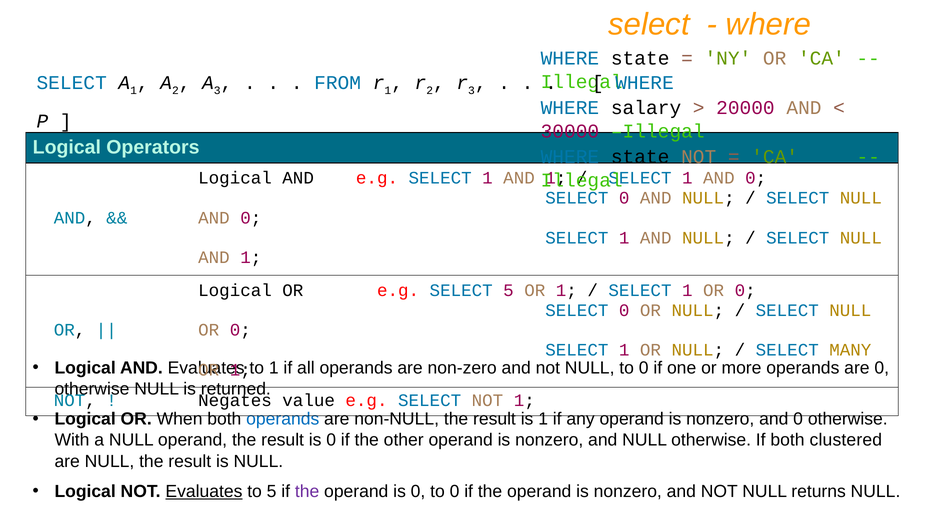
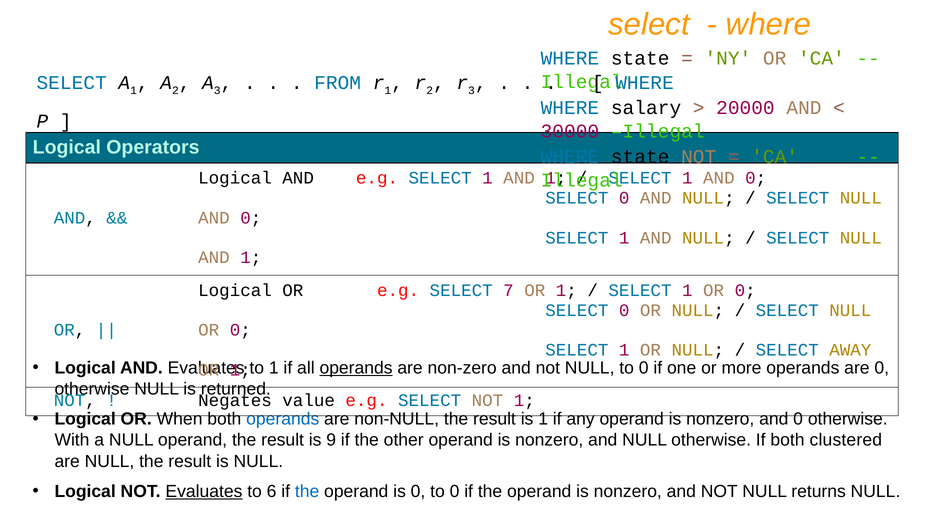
SELECT 5: 5 -> 7
MANY: MANY -> AWAY
operands at (356, 368) underline: none -> present
result is 0: 0 -> 9
to 5: 5 -> 6
the at (307, 492) colour: purple -> blue
